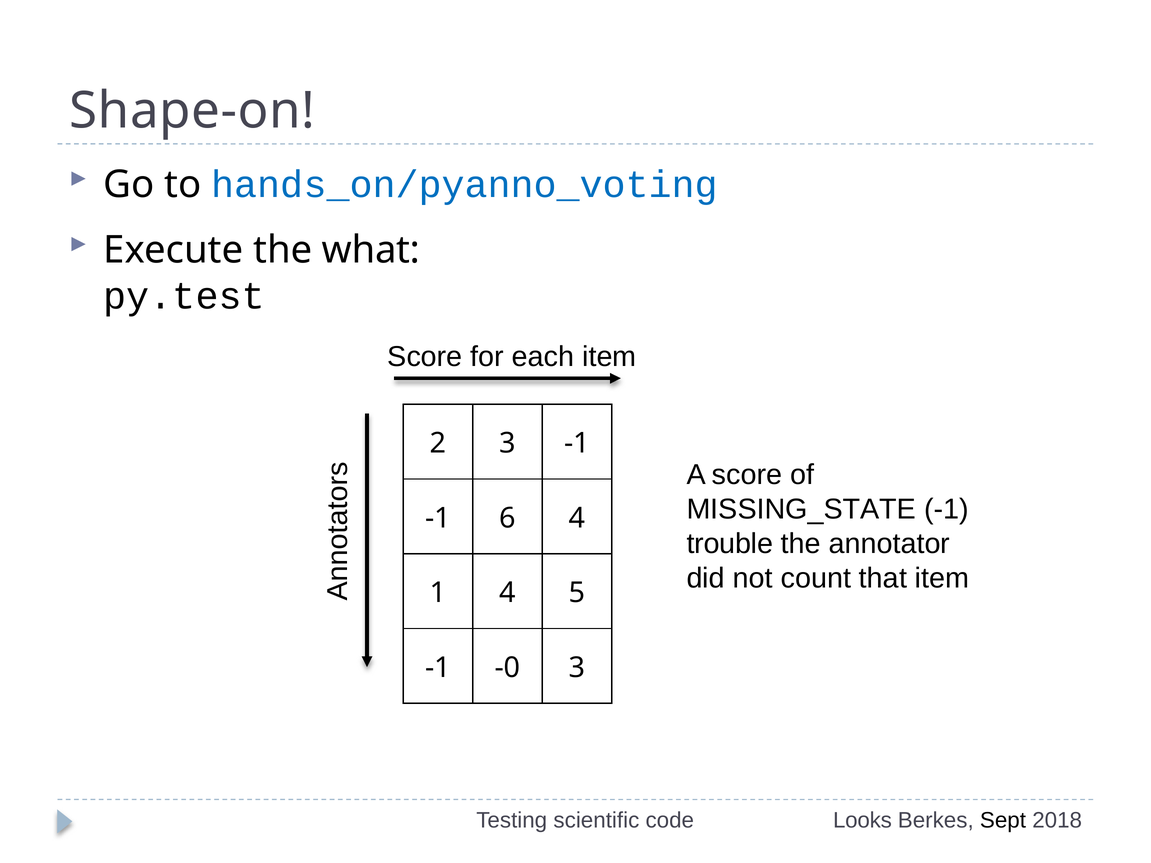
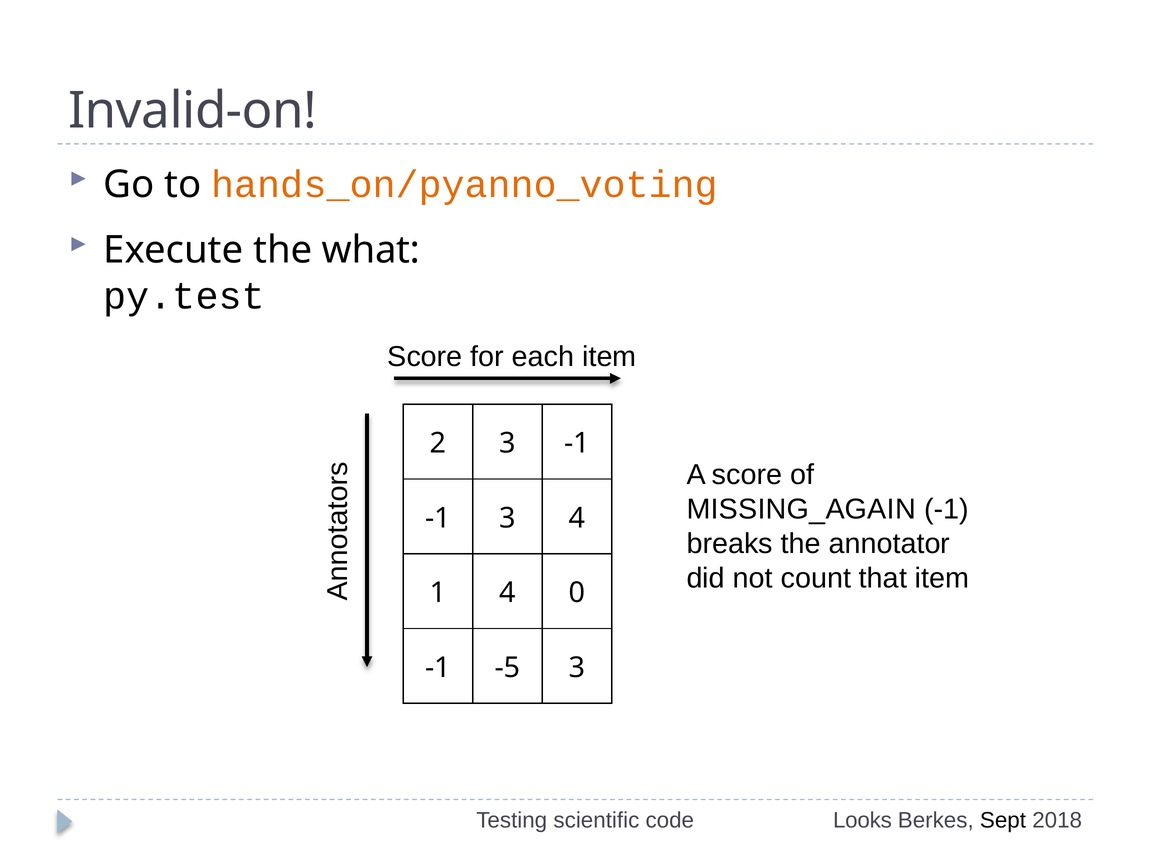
Shape-on: Shape-on -> Invalid-on
hands_on/pyanno_voting colour: blue -> orange
MISSING_STATE: MISSING_STATE -> MISSING_AGAIN
-1 6: 6 -> 3
trouble: trouble -> breaks
5: 5 -> 0
-0: -0 -> -5
